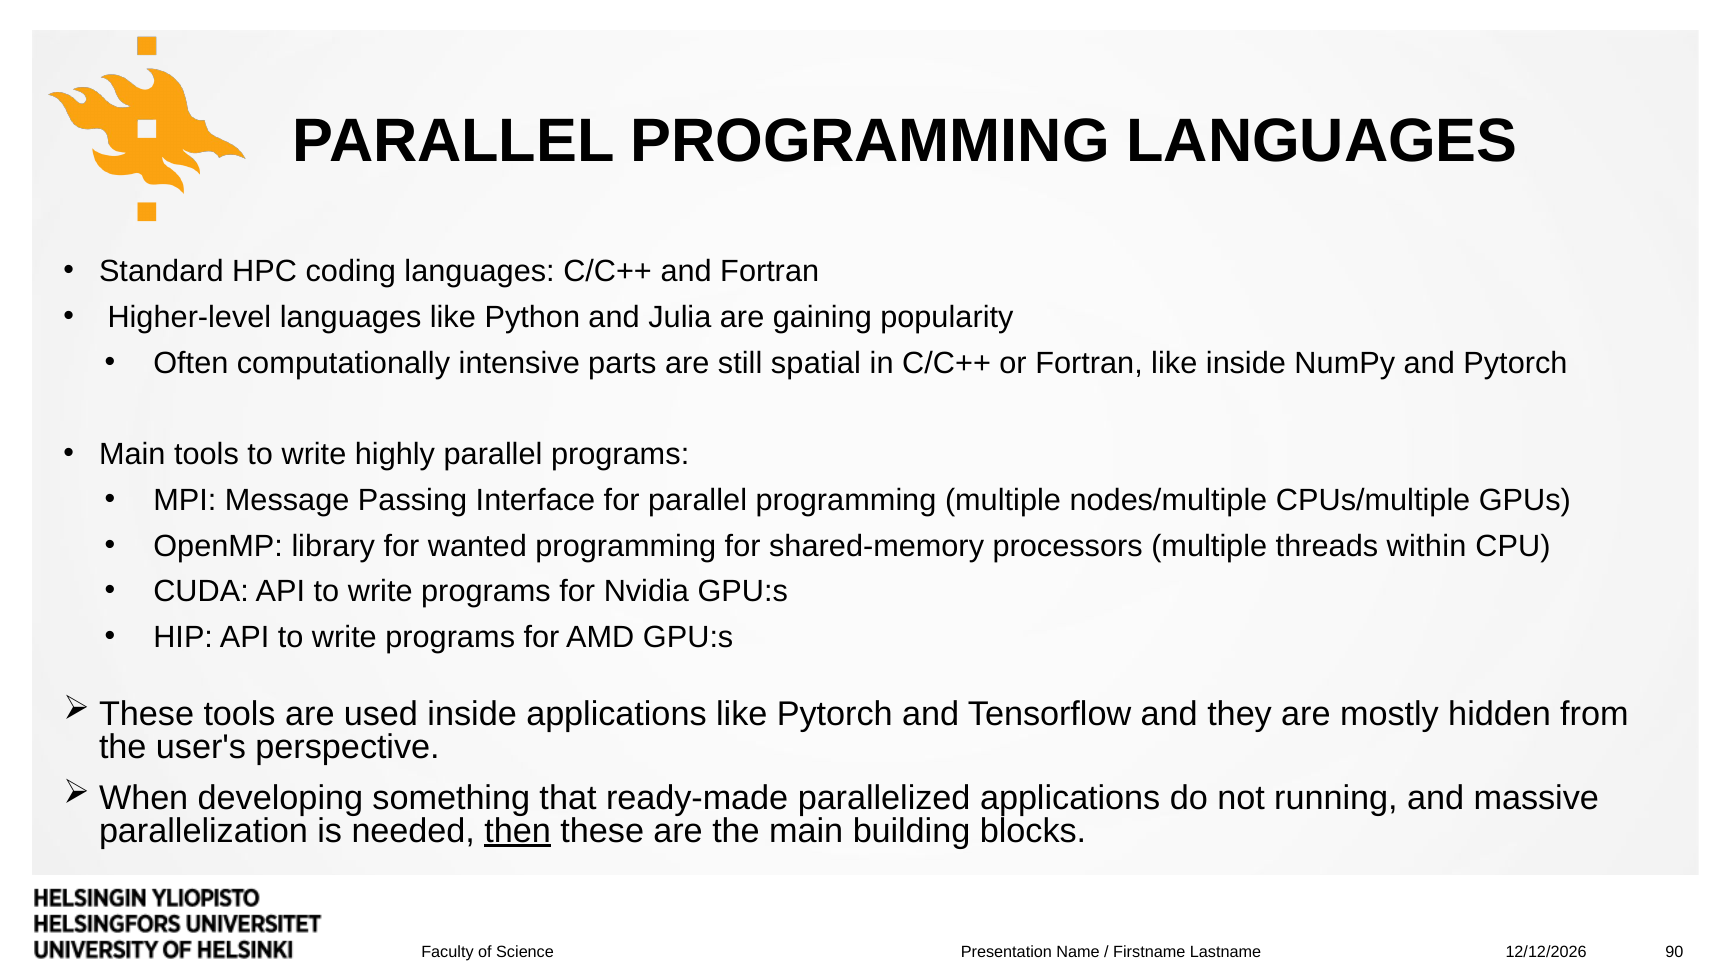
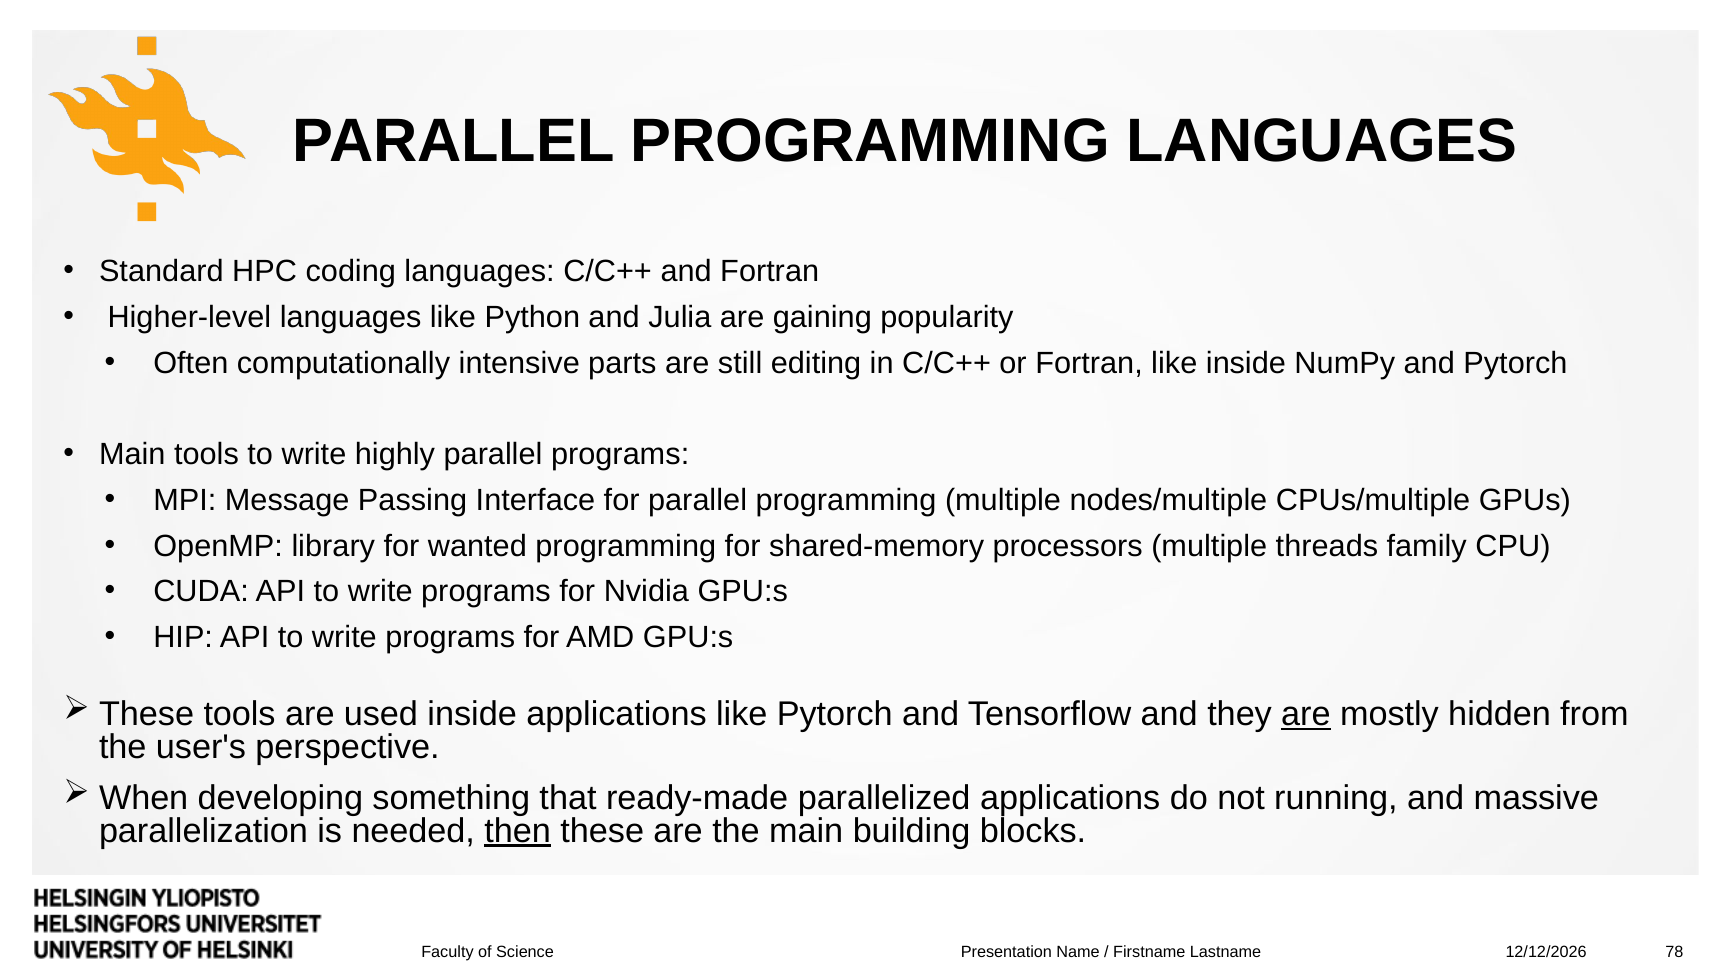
spatial: spatial -> editing
within: within -> family
are at (1306, 714) underline: none -> present
90: 90 -> 78
